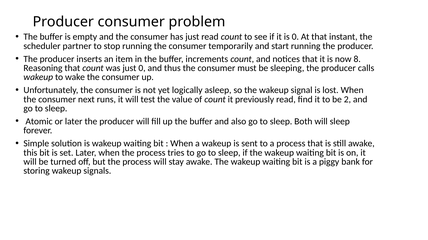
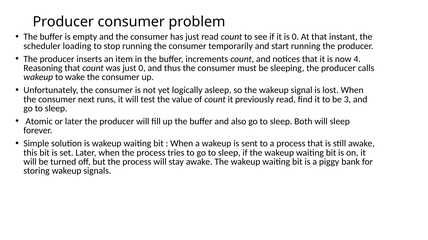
partner: partner -> loading
8: 8 -> 4
2: 2 -> 3
